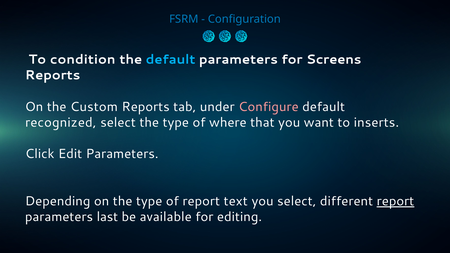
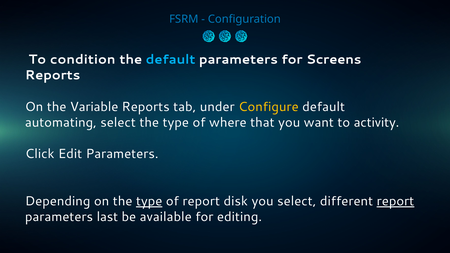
Custom: Custom -> Variable
Configure colour: pink -> yellow
recognized: recognized -> automating
inserts: inserts -> activity
type at (149, 201) underline: none -> present
text: text -> disk
